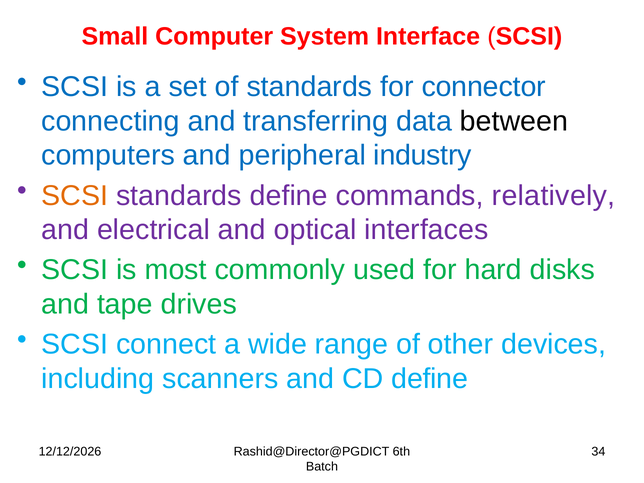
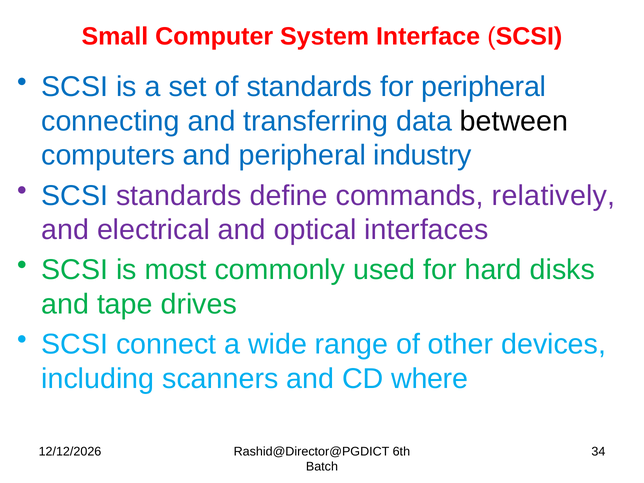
for connector: connector -> peripheral
SCSI at (75, 196) colour: orange -> blue
CD define: define -> where
